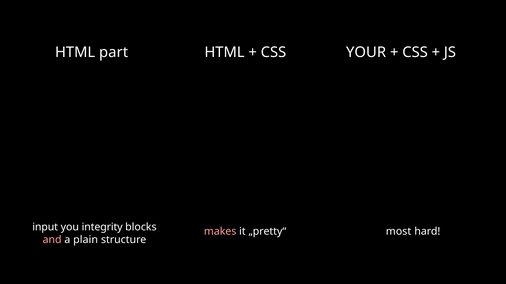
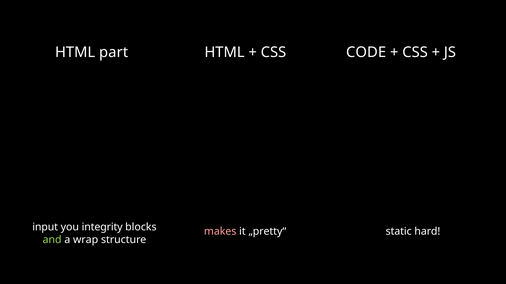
YOUR: YOUR -> CODE
most: most -> static
and colour: pink -> light green
plain: plain -> wrap
